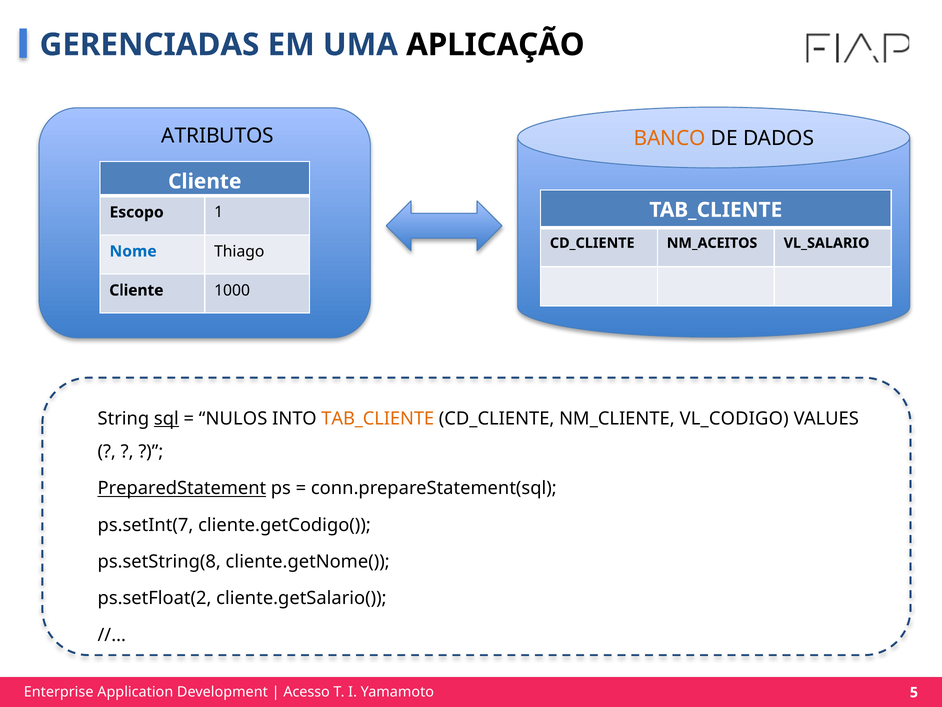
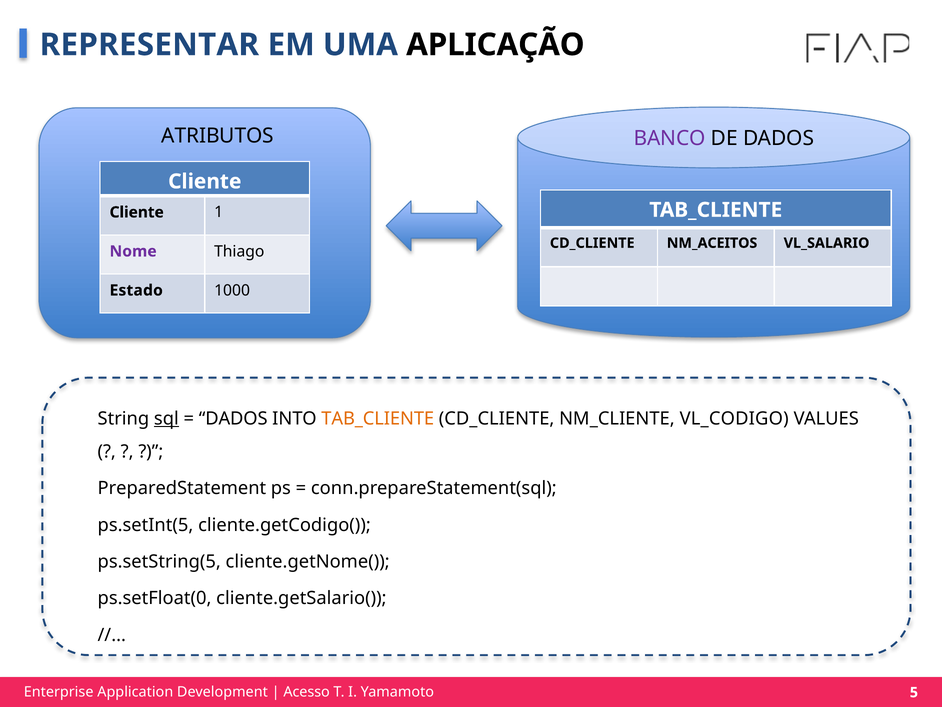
GERENCIADAS: GERENCIADAS -> REPRESENTAR
BANCO colour: orange -> purple
Escopo at (137, 212): Escopo -> Cliente
Nome colour: blue -> purple
Cliente at (136, 290): Cliente -> Estado
NULOS at (233, 418): NULOS -> DADOS
PreparedStatement underline: present -> none
ps.setInt(7: ps.setInt(7 -> ps.setInt(5
ps.setString(8: ps.setString(8 -> ps.setString(5
ps.setFloat(2: ps.setFloat(2 -> ps.setFloat(0
